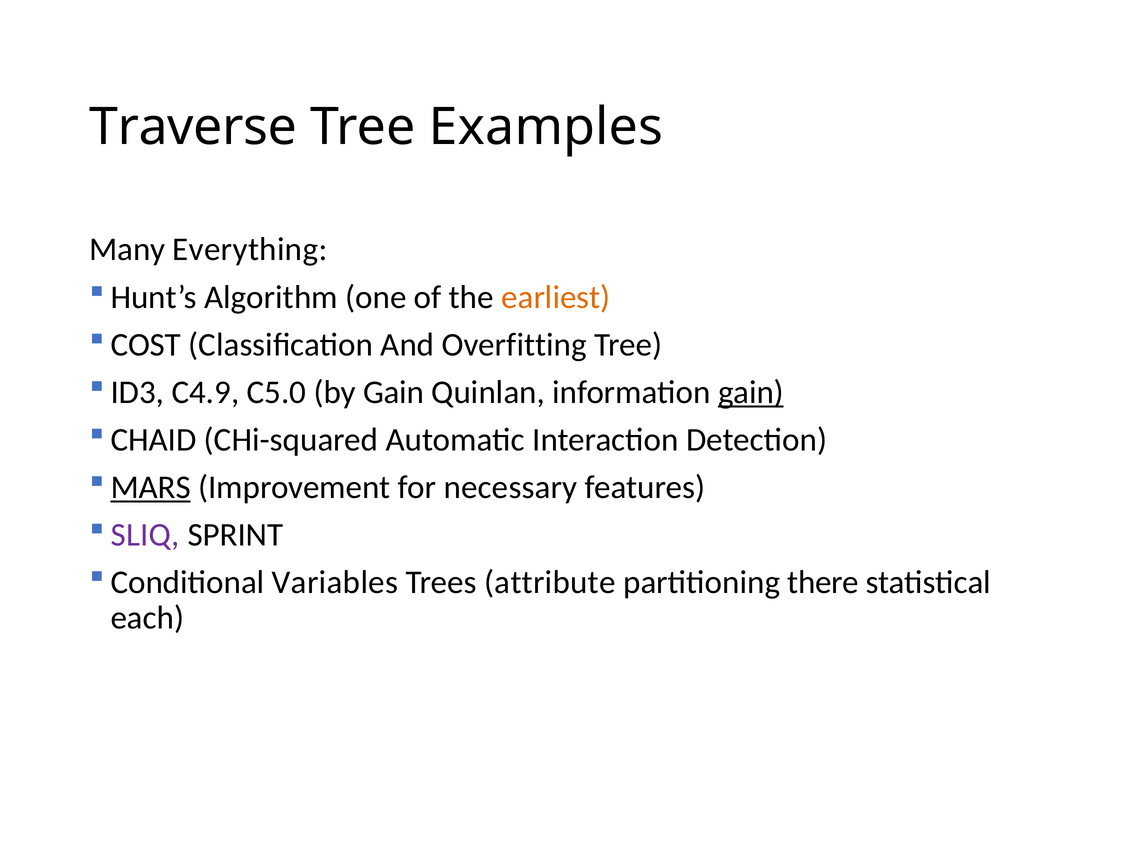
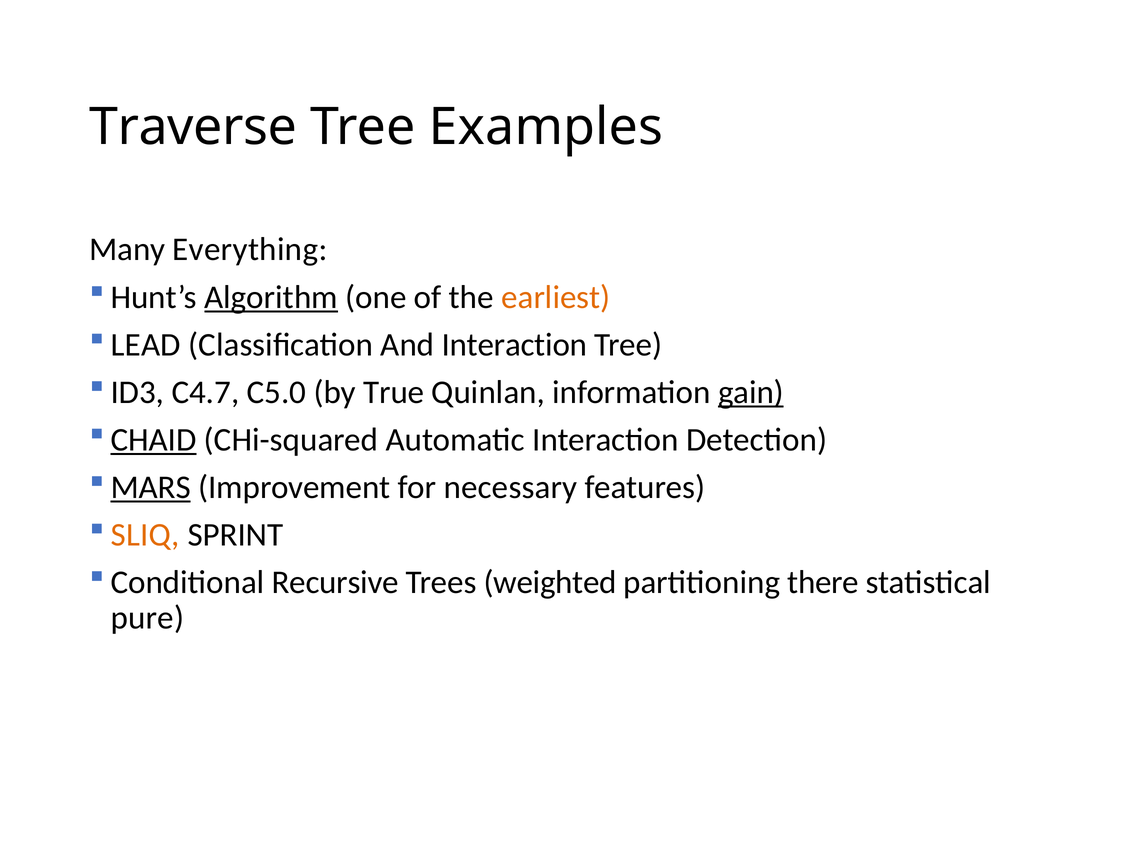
Algorithm underline: none -> present
COST: COST -> LEAD
And Overfitting: Overfitting -> Interaction
C4.9: C4.9 -> C4.7
by Gain: Gain -> True
CHAID underline: none -> present
SLIQ colour: purple -> orange
Variables: Variables -> Recursive
attribute: attribute -> weighted
each: each -> pure
